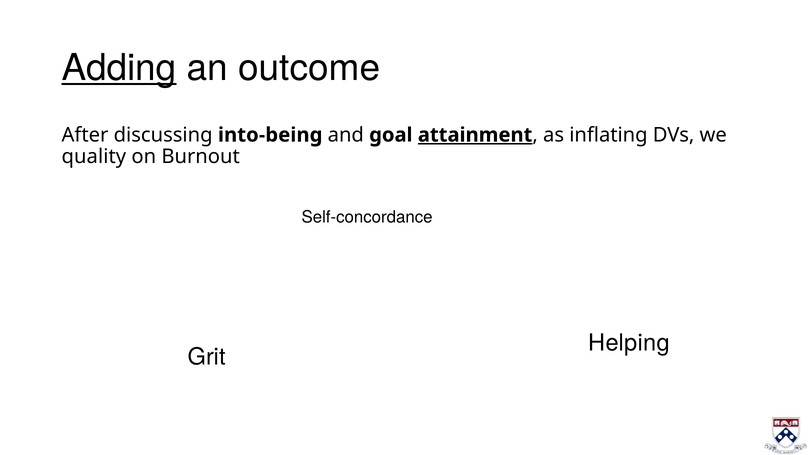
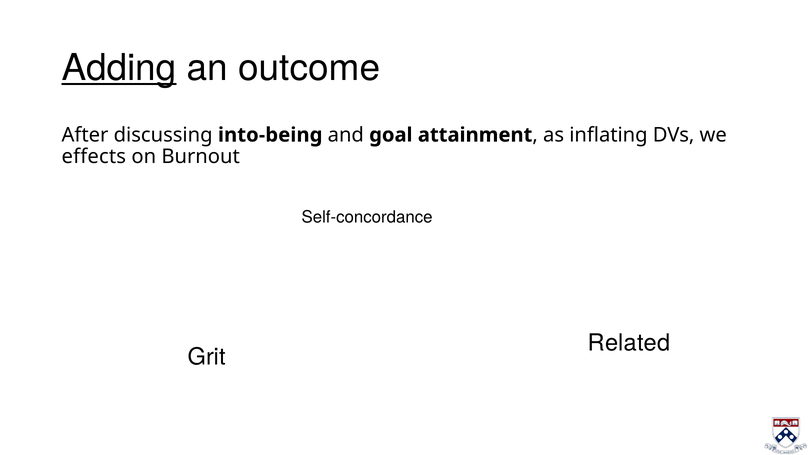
attainment underline: present -> none
quality: quality -> effects
Helping: Helping -> Related
